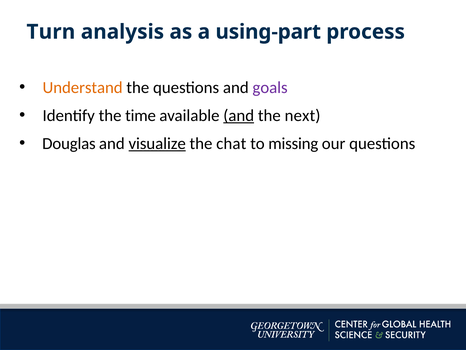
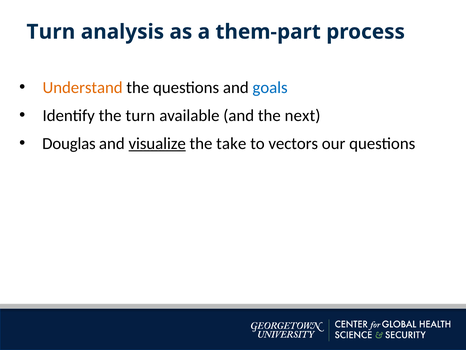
using-part: using-part -> them-part
goals colour: purple -> blue
the time: time -> turn
and at (239, 115) underline: present -> none
chat: chat -> take
missing: missing -> vectors
